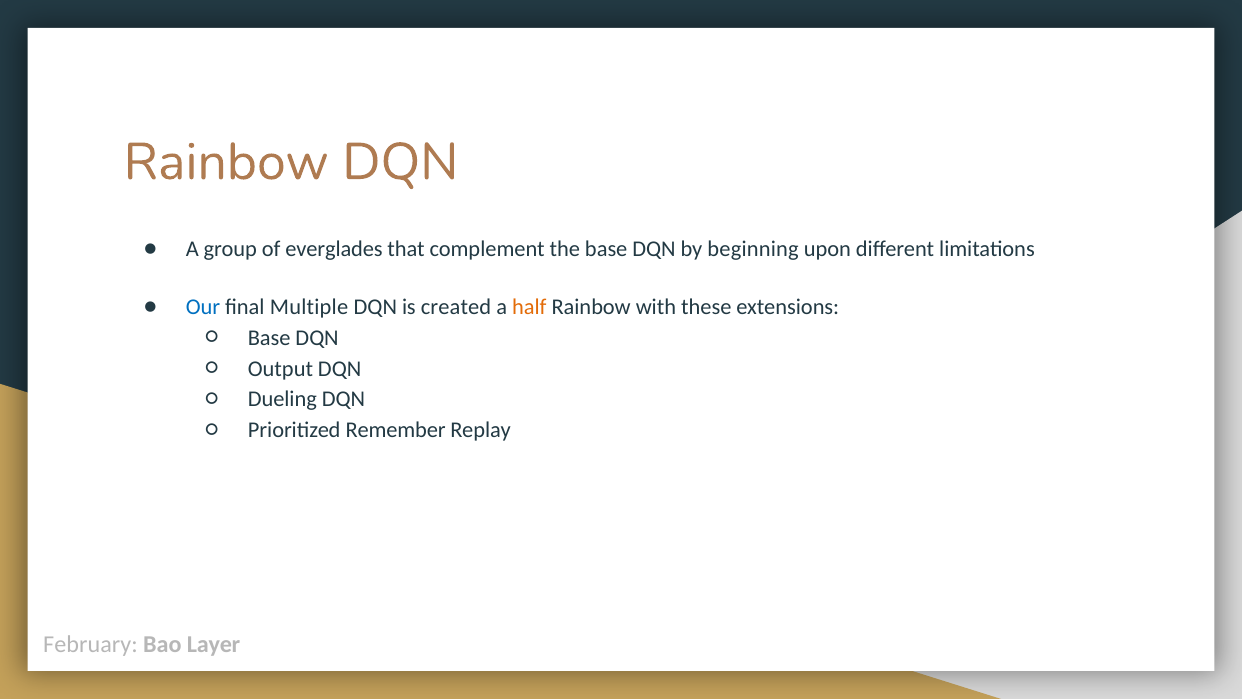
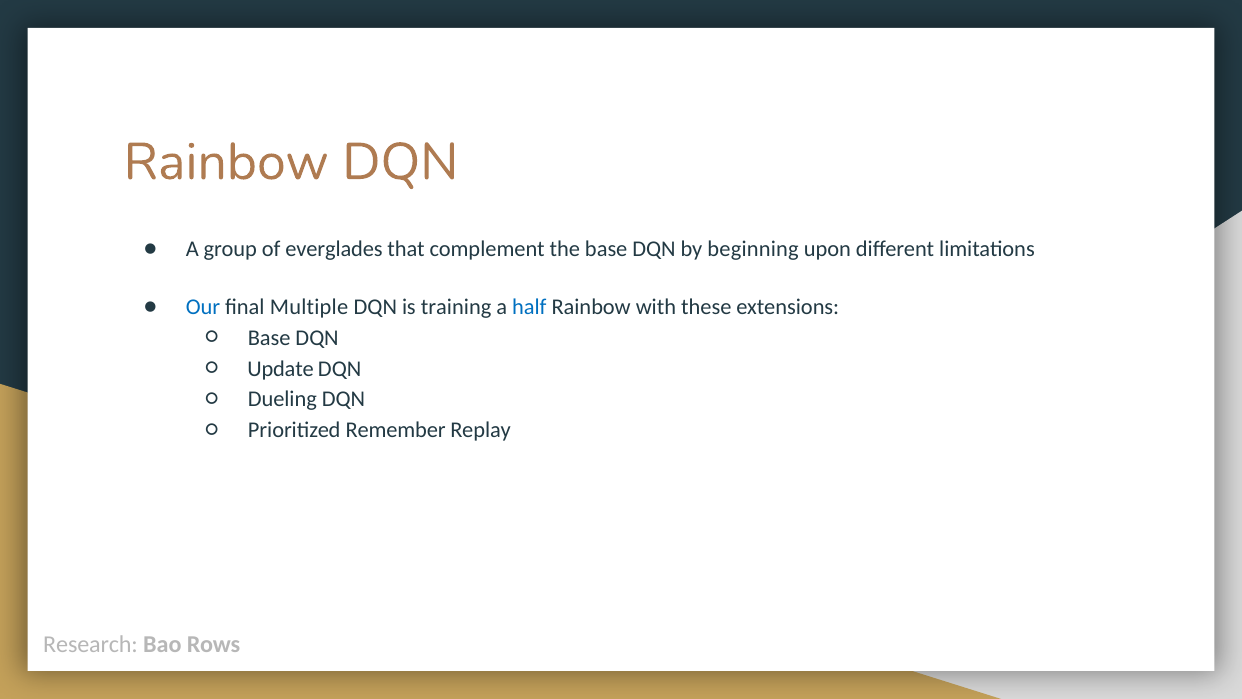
created: created -> training
half colour: orange -> blue
Output: Output -> Update
February: February -> Research
Layer: Layer -> Rows
